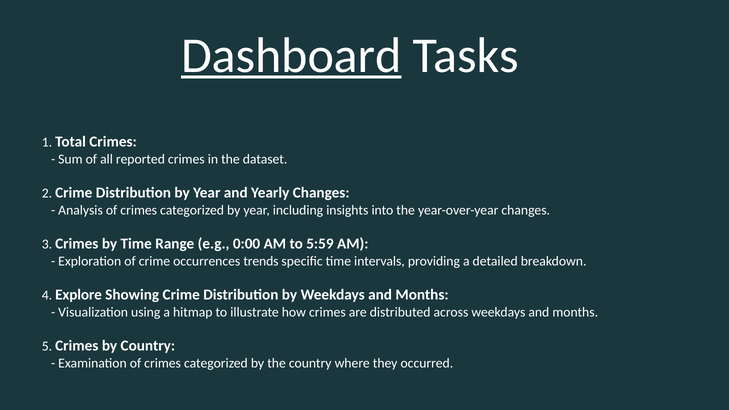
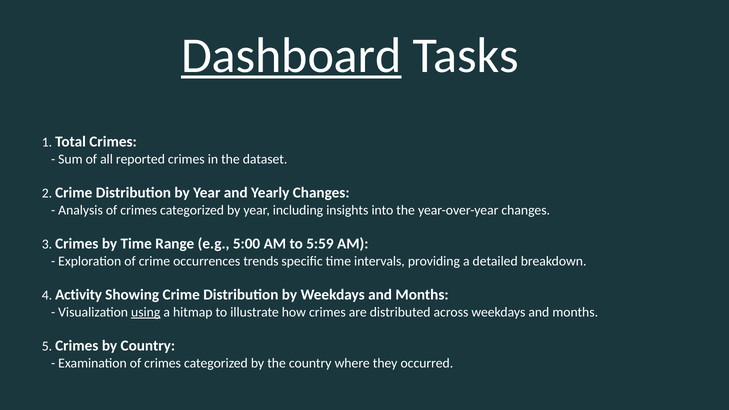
0:00: 0:00 -> 5:00
Explore: Explore -> Activity
using underline: none -> present
